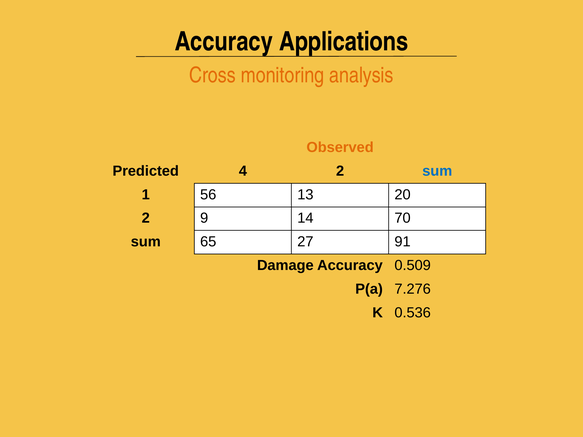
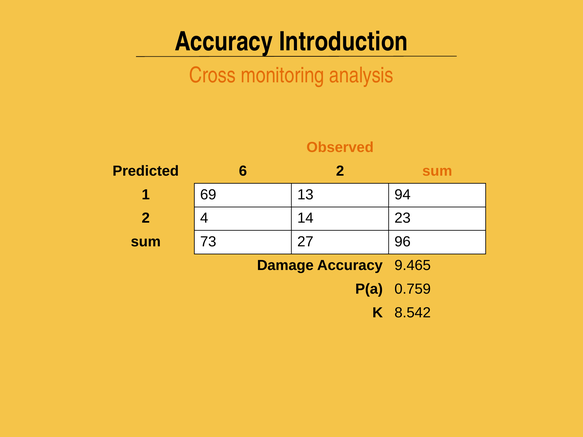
Applications: Applications -> Introduction
4: 4 -> 6
sum at (437, 171) colour: blue -> orange
56: 56 -> 69
20: 20 -> 94
9: 9 -> 4
70: 70 -> 23
65: 65 -> 73
91: 91 -> 96
0.509: 0.509 -> 9.465
7.276: 7.276 -> 0.759
0.536: 0.536 -> 8.542
